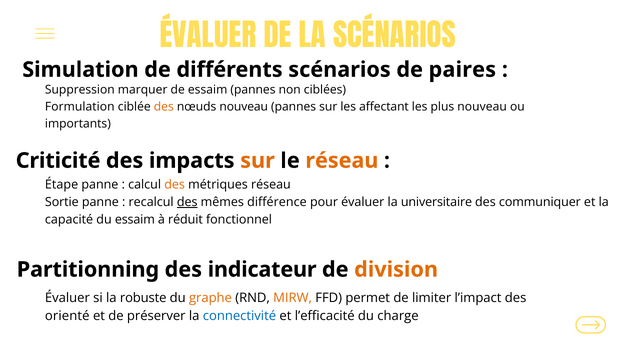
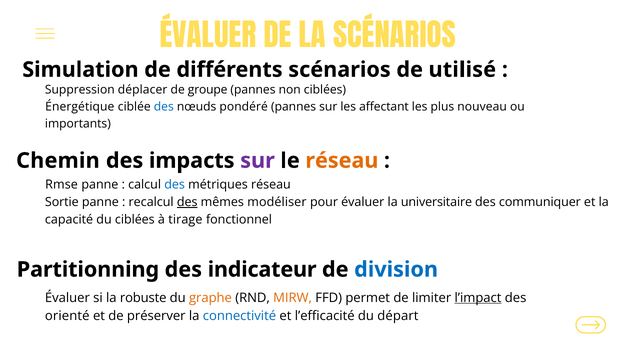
paires: paires -> utilisé
marquer: marquer -> déplacer
de essaim: essaim -> groupe
Formulation: Formulation -> Énergétique
des at (164, 107) colour: orange -> blue
nœuds nouveau: nouveau -> pondéré
Criticité: Criticité -> Chemin
sur at (257, 160) colour: orange -> purple
Étape: Étape -> Rmse
des at (175, 184) colour: orange -> blue
différence: différence -> modéliser
du essaim: essaim -> ciblées
réduit: réduit -> tirage
division colour: orange -> blue
l’impact underline: none -> present
charge: charge -> départ
